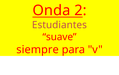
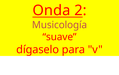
Estudiantes: Estudiantes -> Musicología
siempre: siempre -> dígaselo
